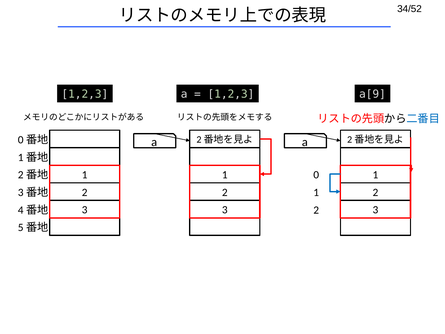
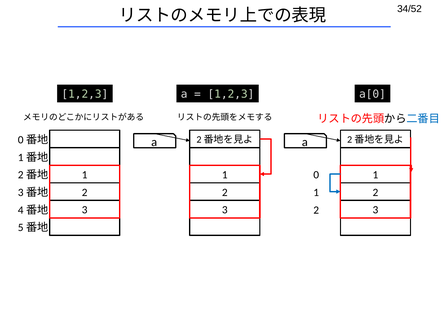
a[9: a[9 -> a[0
